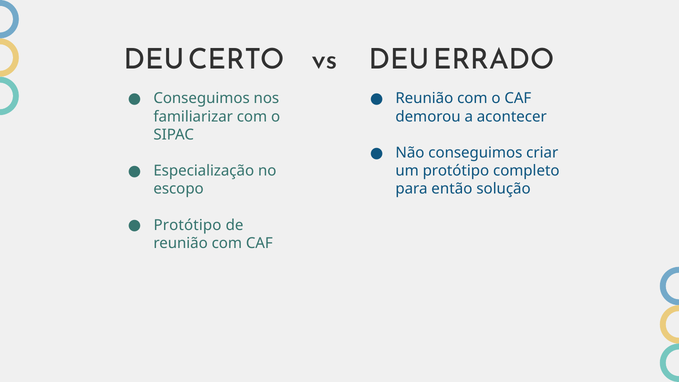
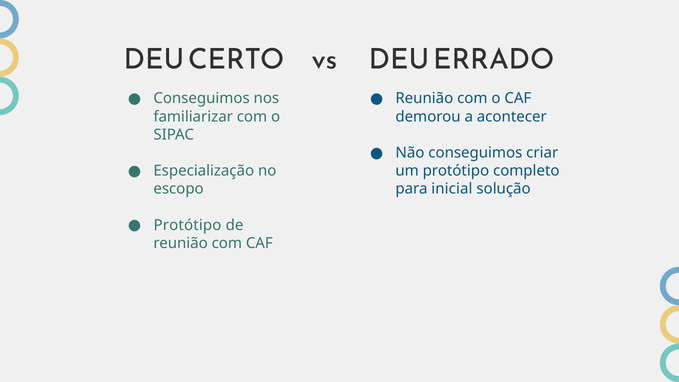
então: então -> inicial
